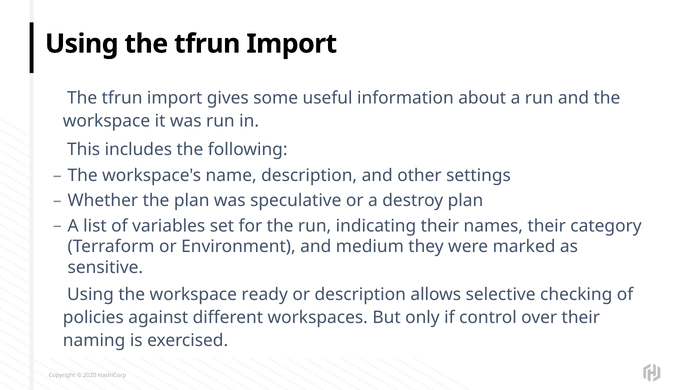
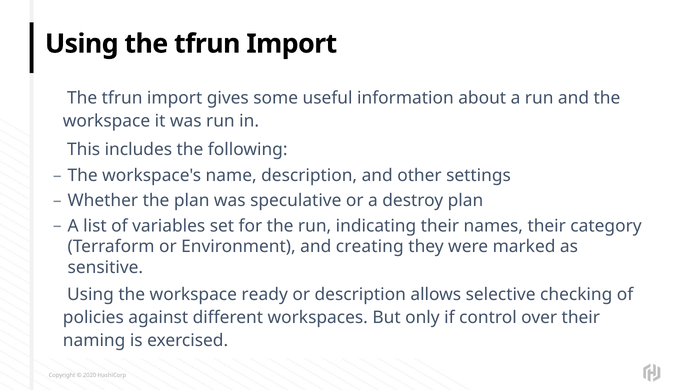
medium: medium -> creating
